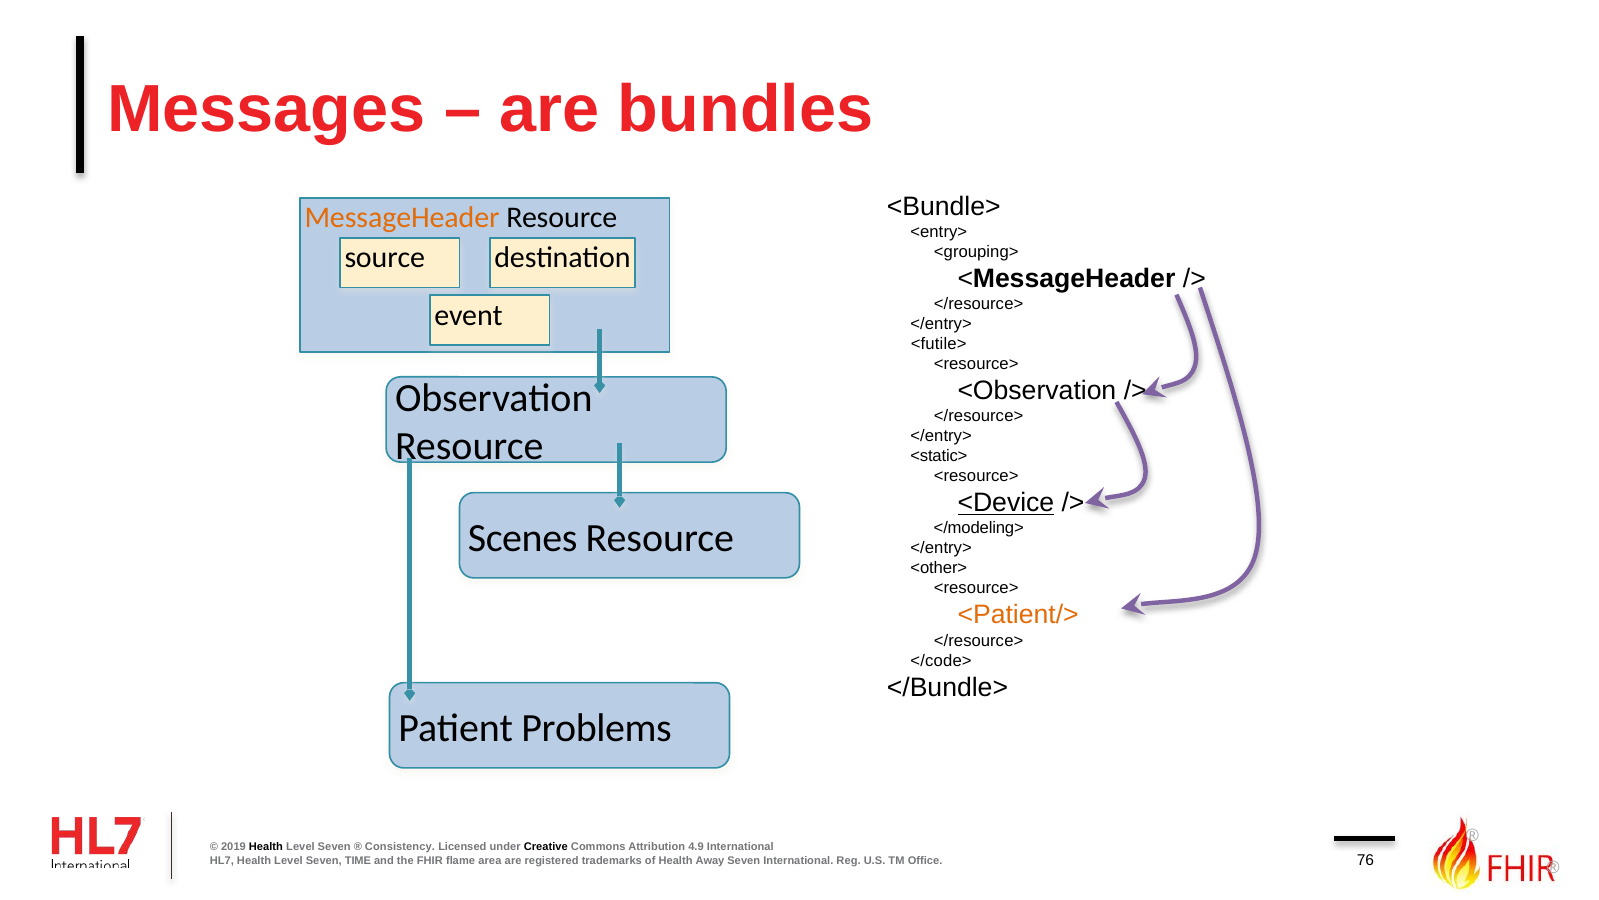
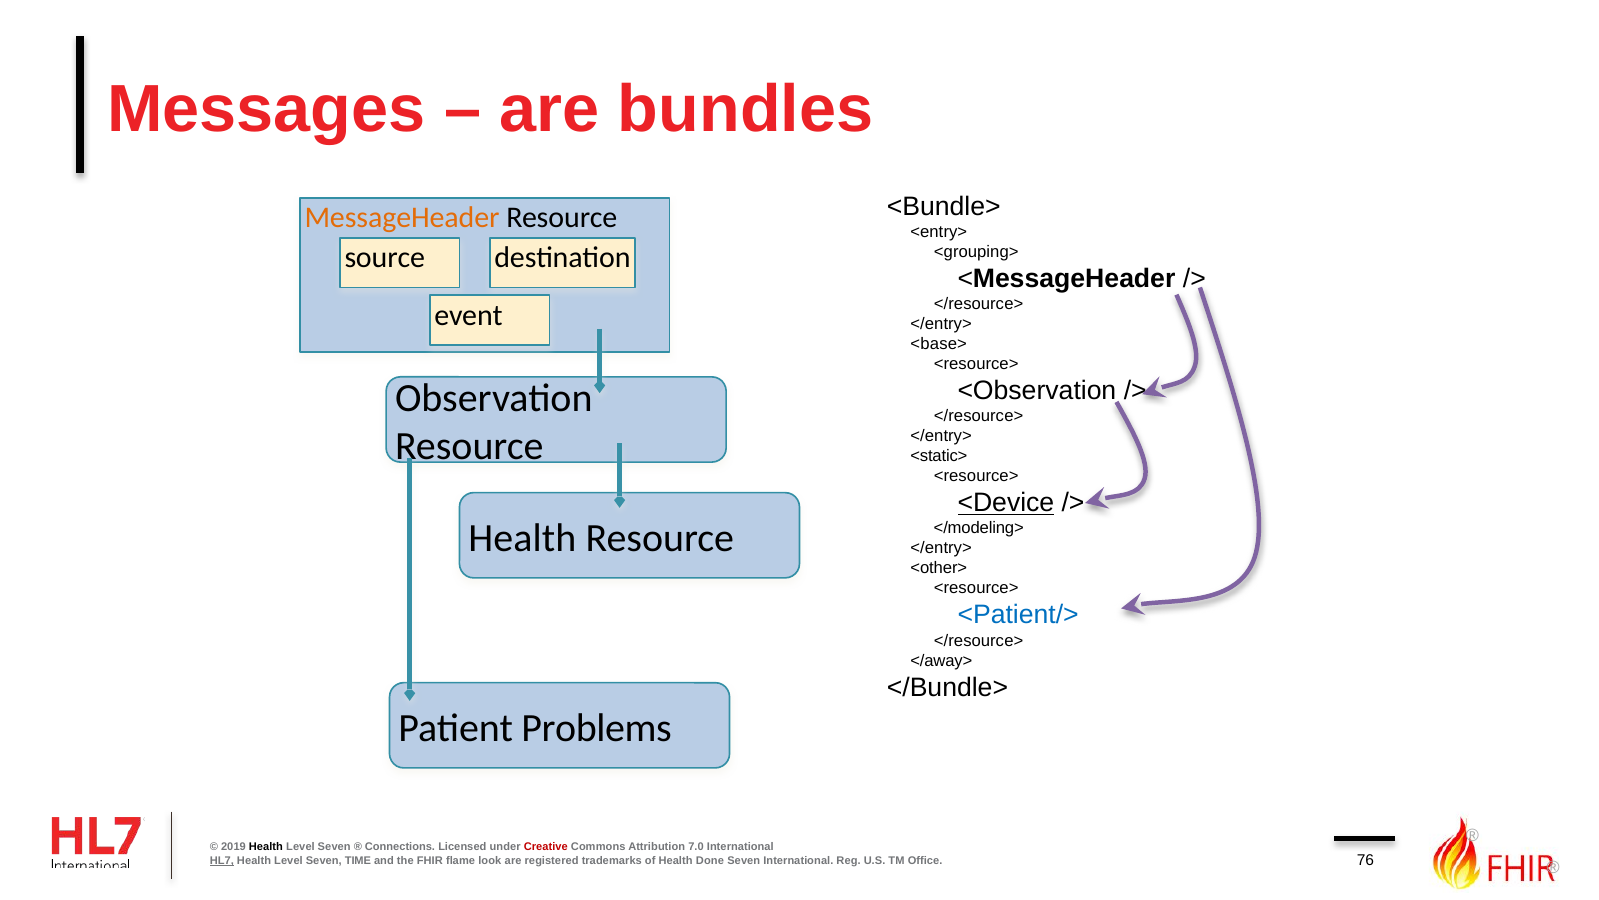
<futile>: <futile> -> <base>
Scenes at (523, 538): Scenes -> Health
<Patient/> colour: orange -> blue
</code>: </code> -> </away>
Consistency: Consistency -> Connections
Creative colour: black -> red
4.9: 4.9 -> 7.0
HL7 underline: none -> present
area: area -> look
Away: Away -> Done
